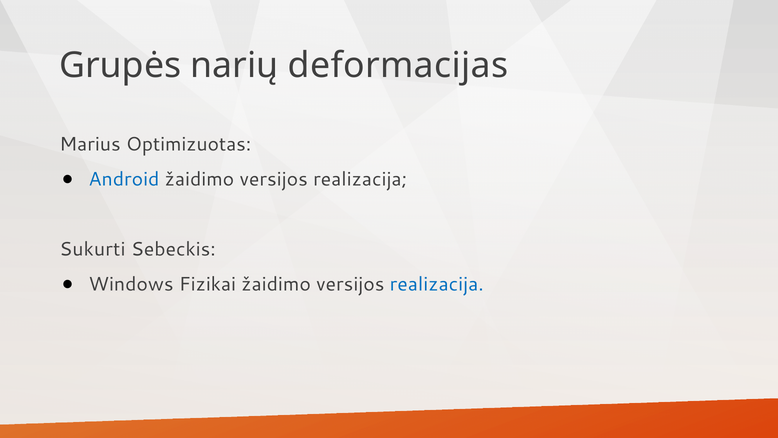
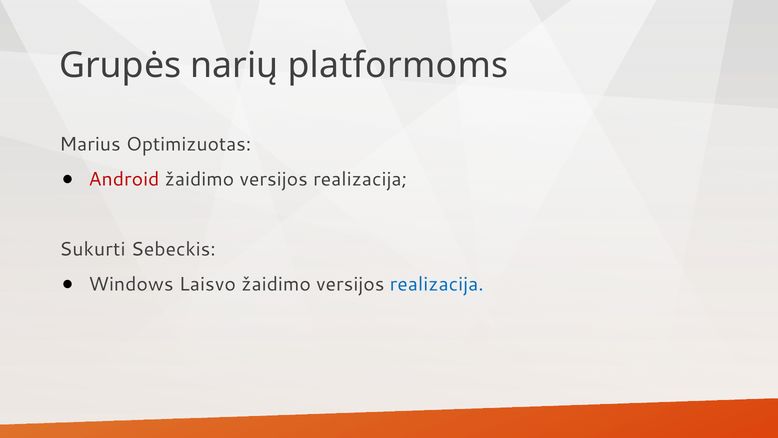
deformacijas: deformacijas -> platformoms
Android colour: blue -> red
Fizikai: Fizikai -> Laisvo
